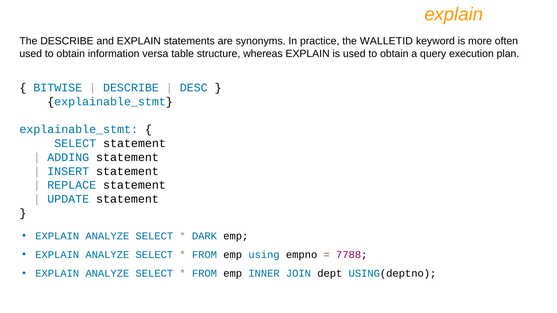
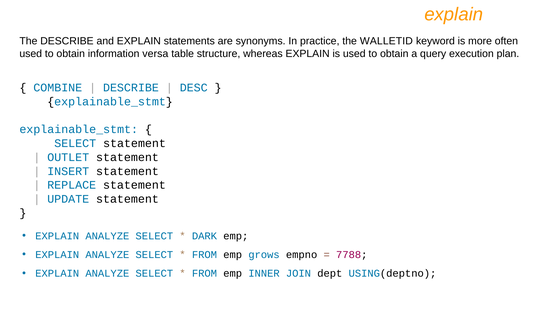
BITWISE: BITWISE -> COMBINE
ADDING: ADDING -> OUTLET
using: using -> grows
